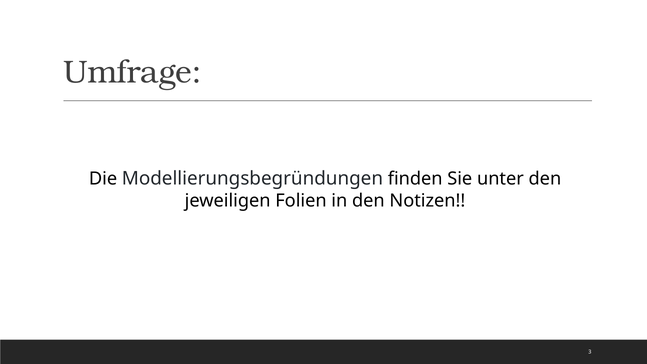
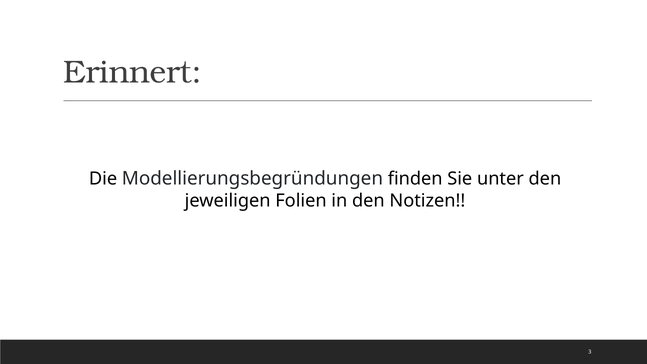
Umfrage: Umfrage -> Erinnert
